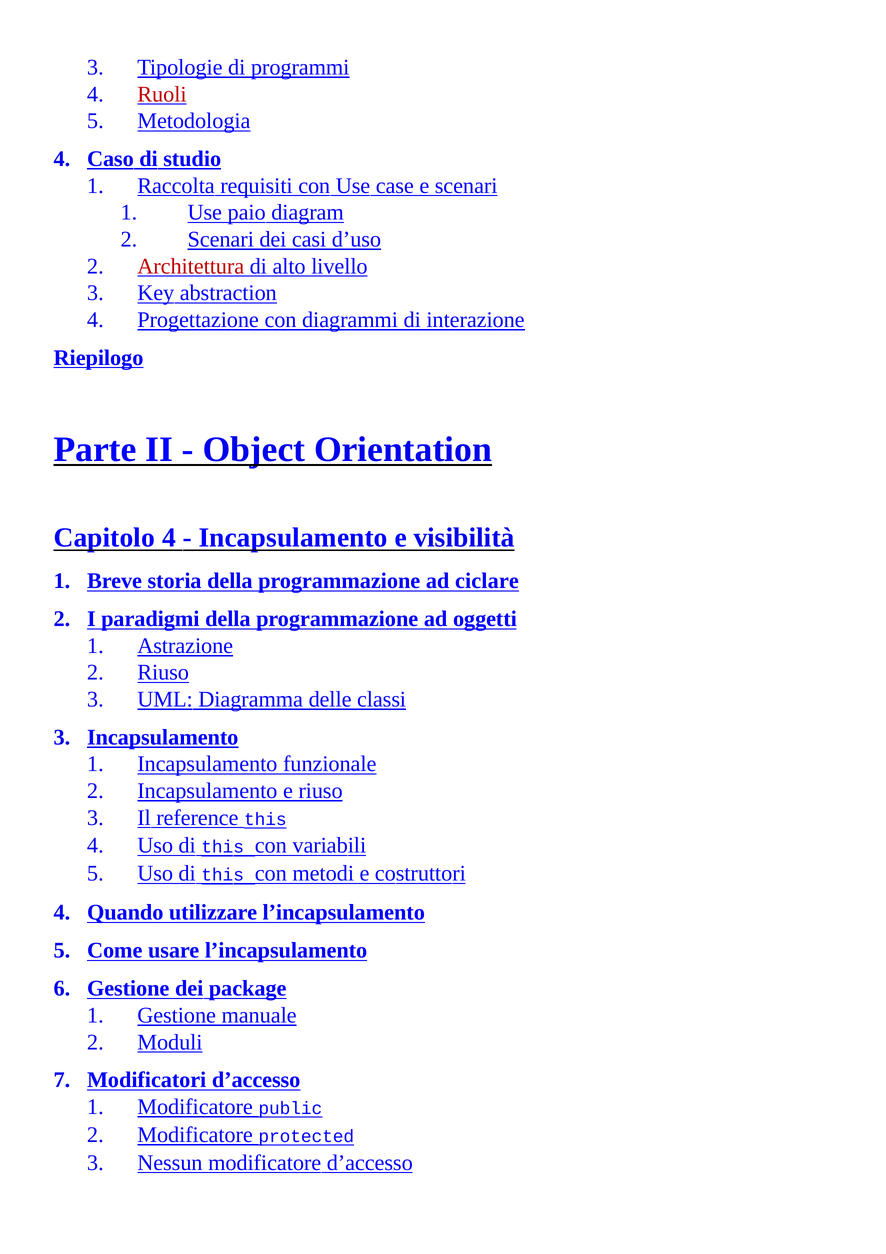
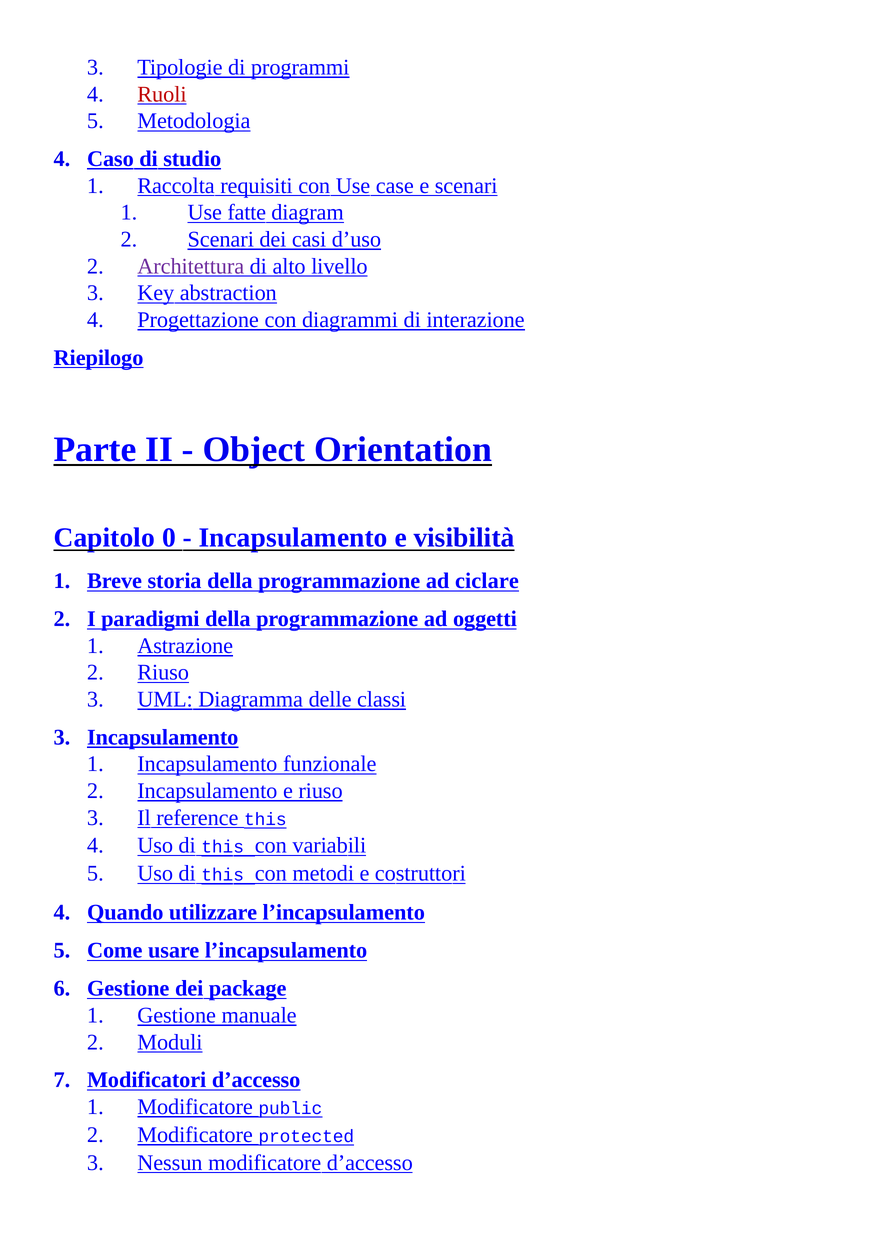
paio: paio -> fatte
Architettura colour: red -> purple
Capitolo 4: 4 -> 0
